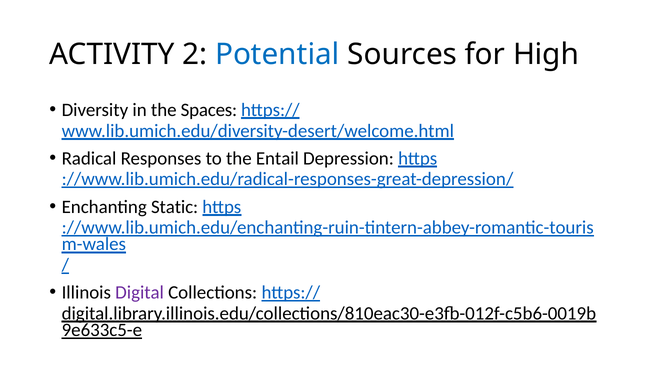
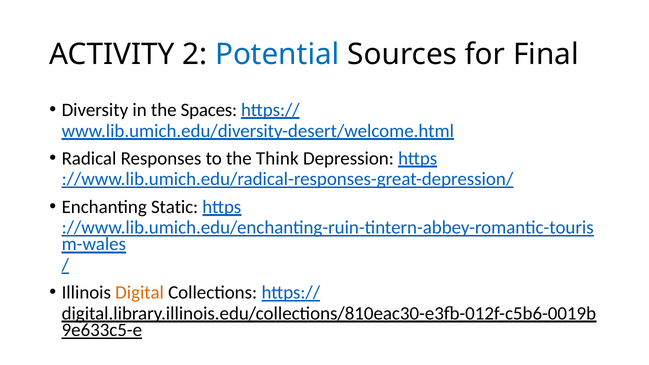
High: High -> Final
Entail: Entail -> Think
Digital colour: purple -> orange
